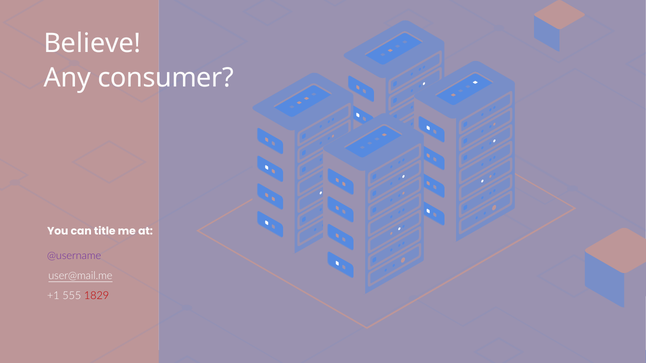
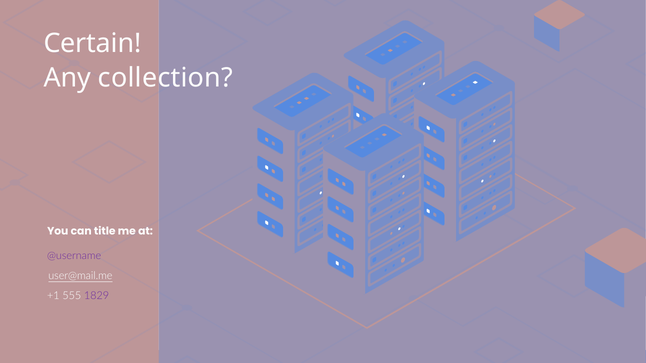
Believe: Believe -> Certain
consumer: consumer -> collection
1829 colour: red -> purple
